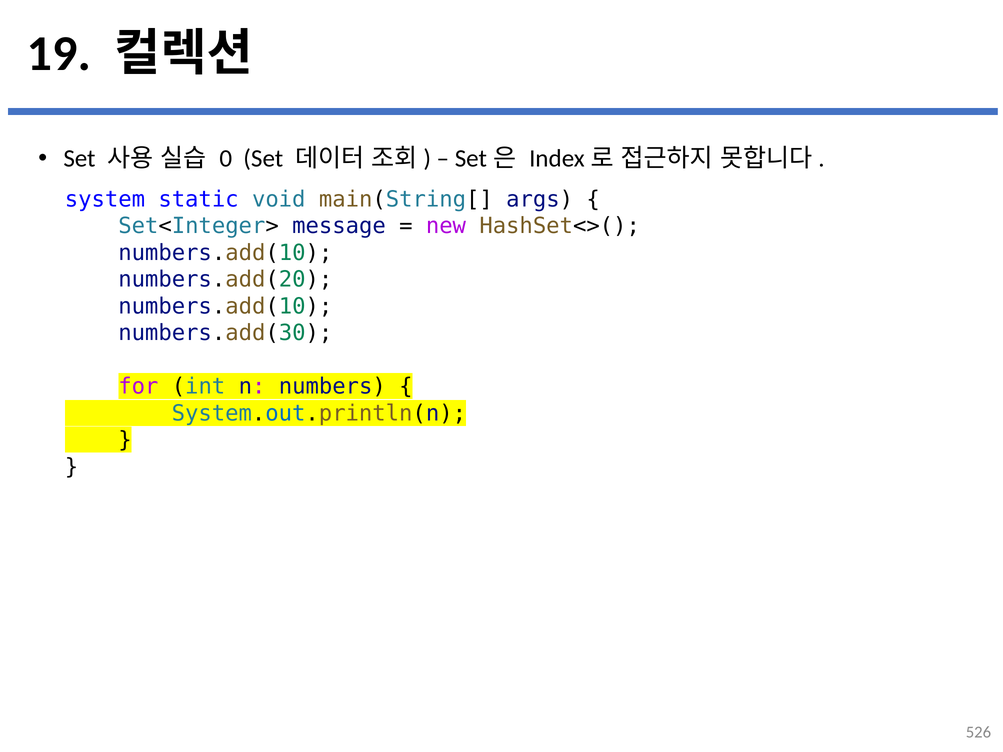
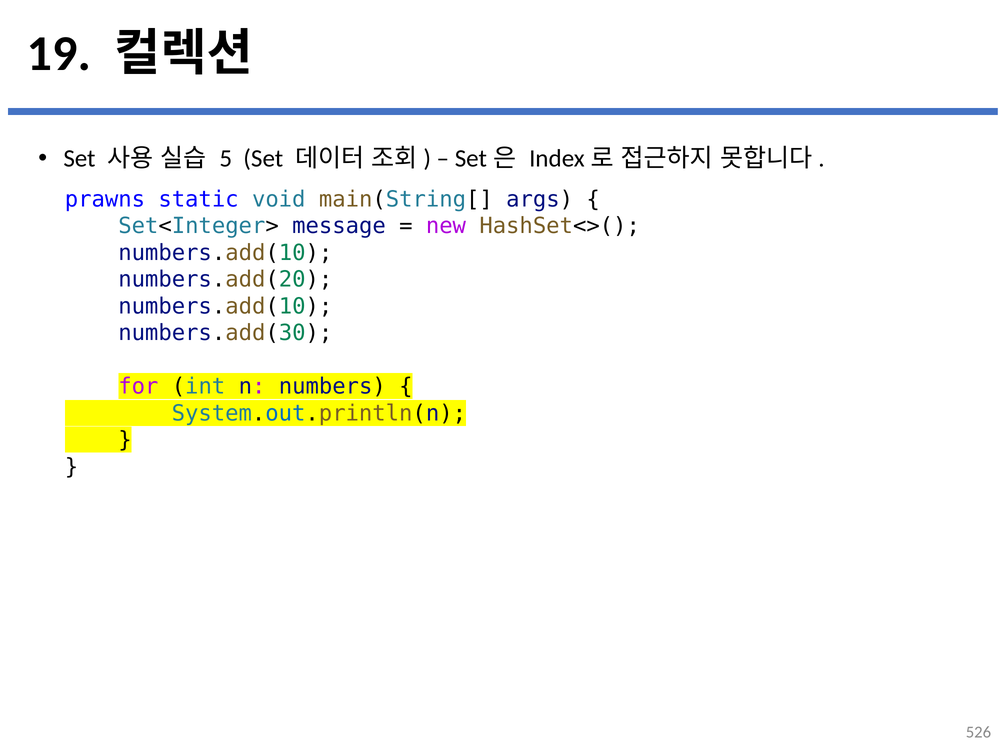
0: 0 -> 5
system: system -> prawns
